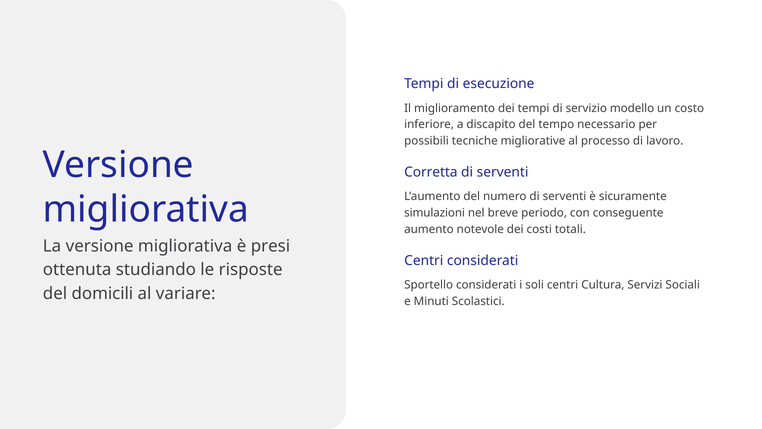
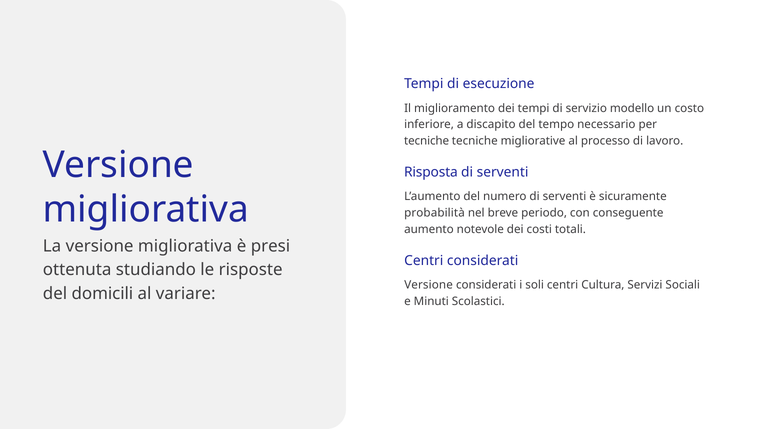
possibili at (427, 141): possibili -> tecniche
Corretta: Corretta -> Risposta
simulazioni: simulazioni -> probabilità
Sportello at (429, 285): Sportello -> Versione
